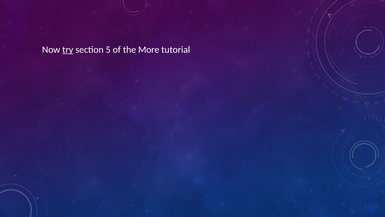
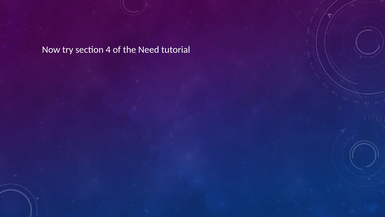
try underline: present -> none
5: 5 -> 4
More: More -> Need
